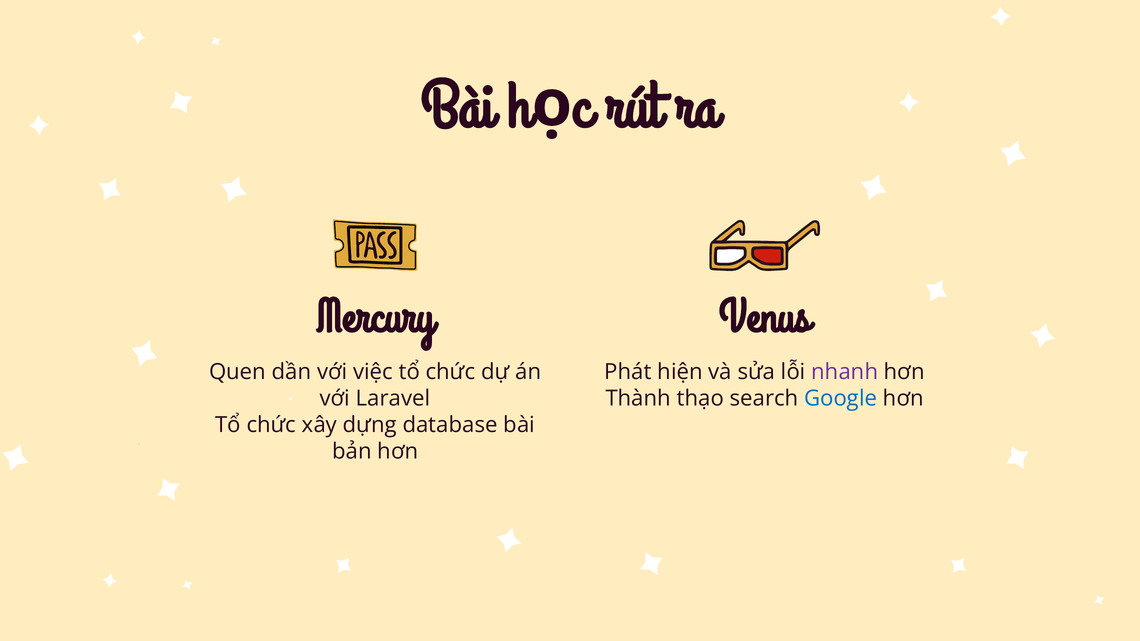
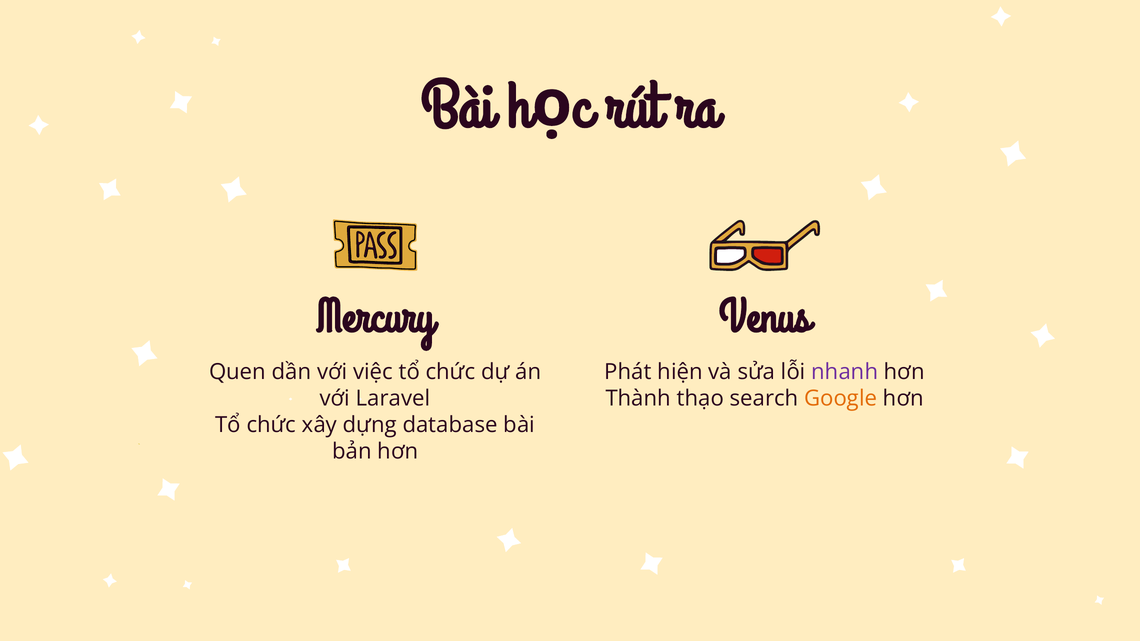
Google colour: blue -> orange
